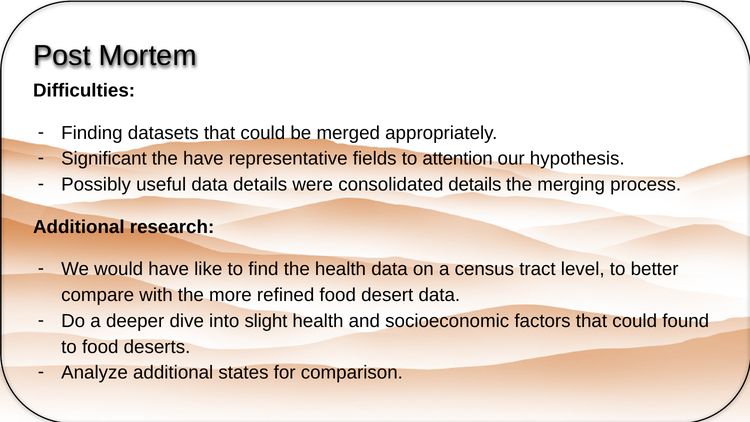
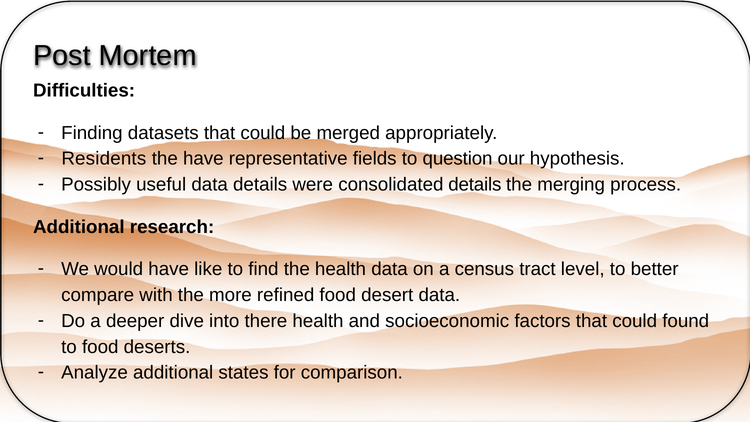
Significant: Significant -> Residents
attention: attention -> question
slight: slight -> there
